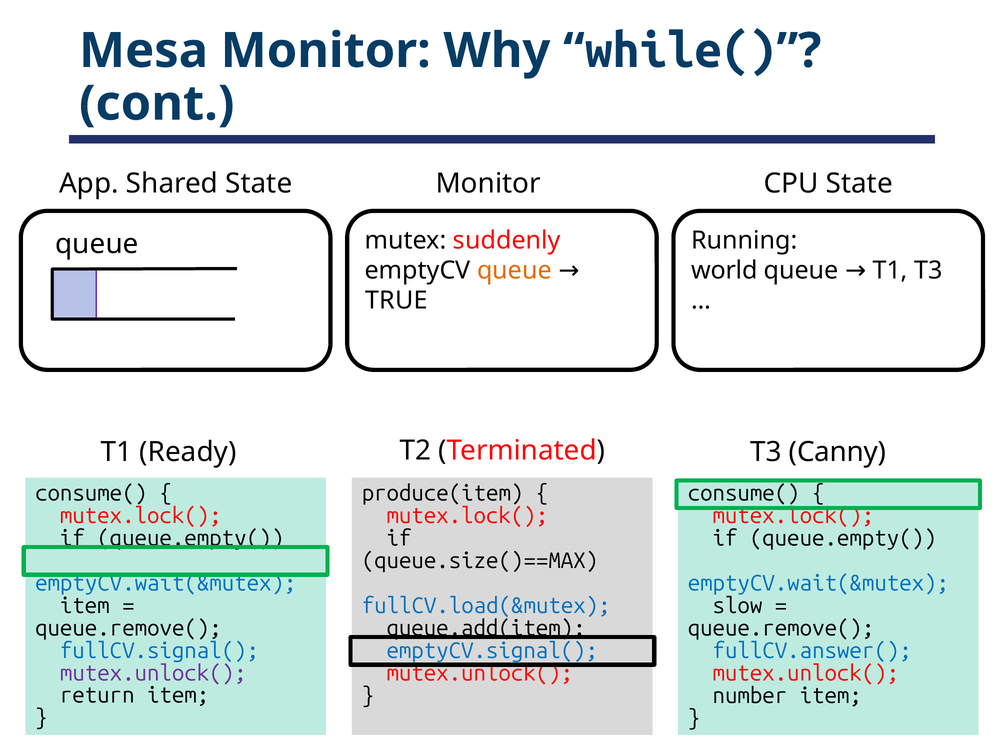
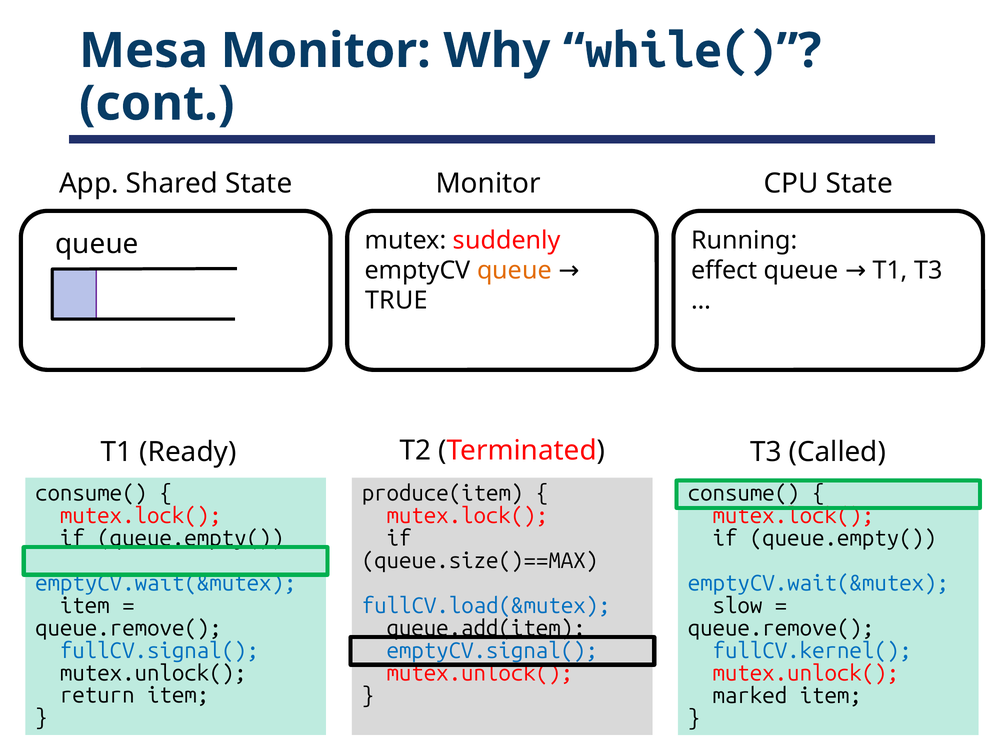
world: world -> effect
Canny: Canny -> Called
fullCV.answer(: fullCV.answer( -> fullCV.kernel(
mutex.unlock( at (153, 673) colour: purple -> black
number: number -> marked
